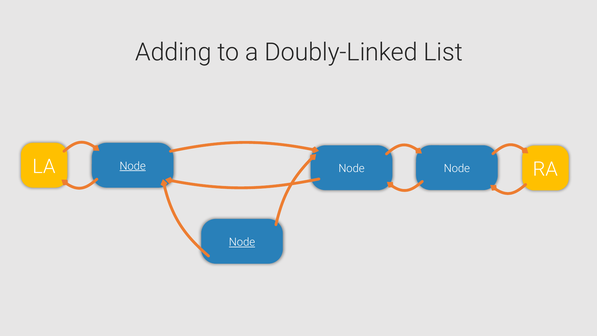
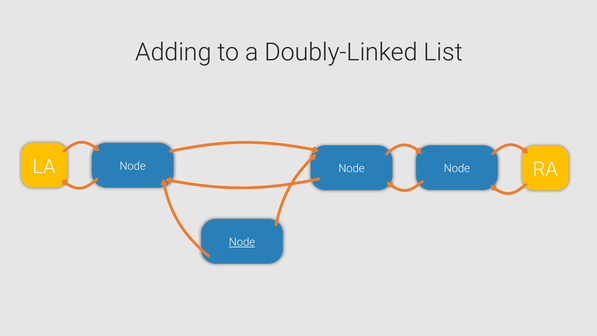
Node at (133, 166) underline: present -> none
